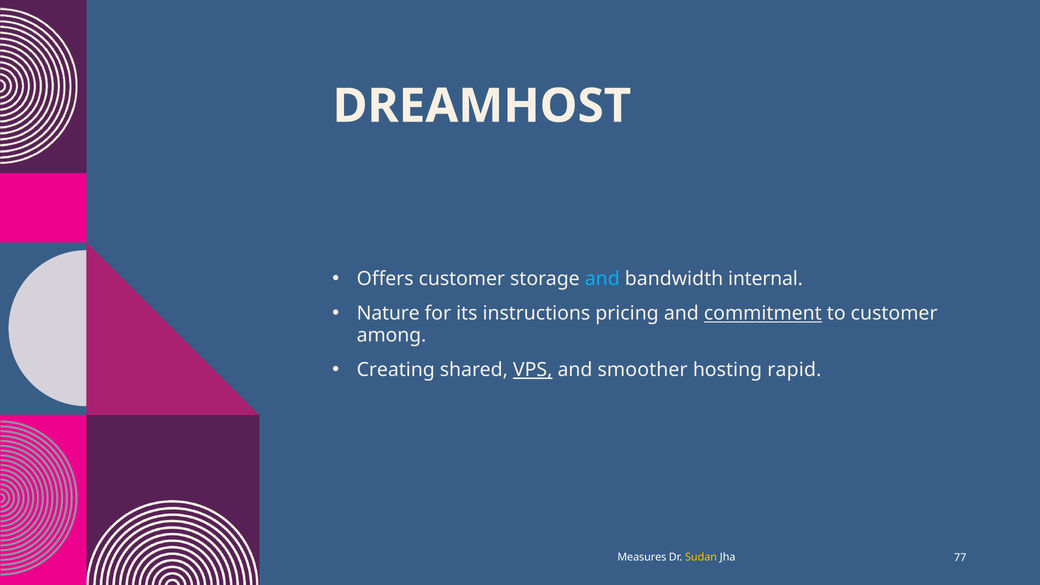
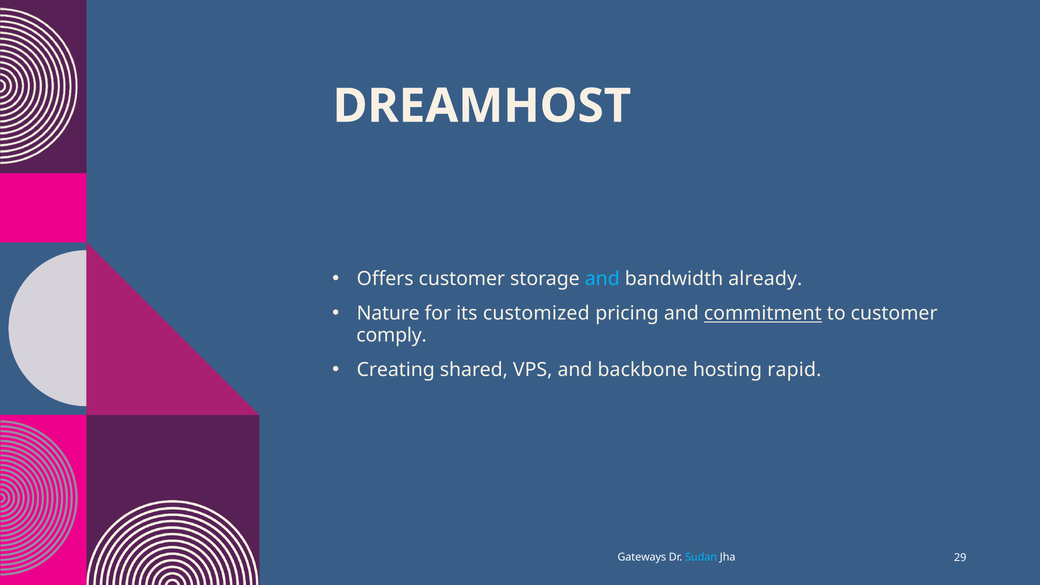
internal: internal -> already
instructions: instructions -> customized
among: among -> comply
VPS underline: present -> none
smoother: smoother -> backbone
Measures: Measures -> Gateways
Sudan colour: yellow -> light blue
77: 77 -> 29
